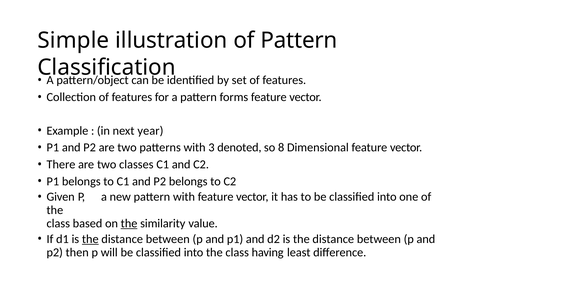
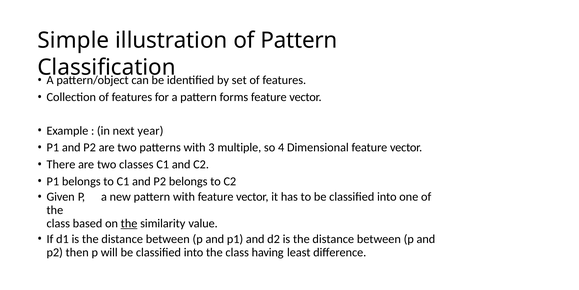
denoted: denoted -> multiple
8: 8 -> 4
the at (90, 239) underline: present -> none
